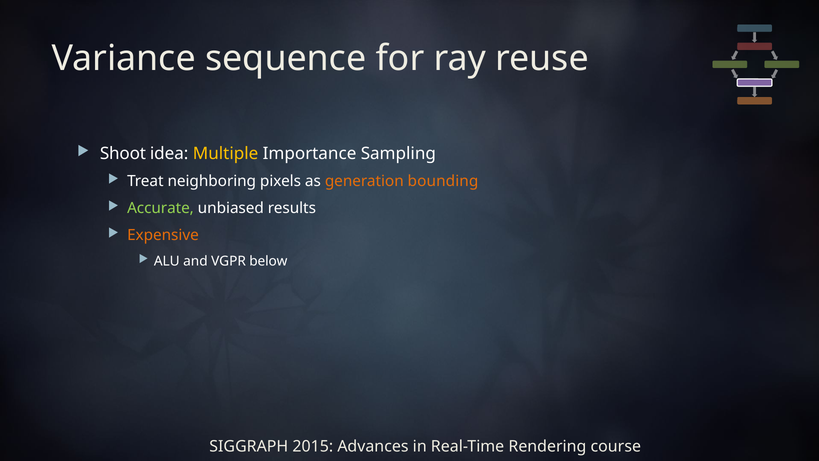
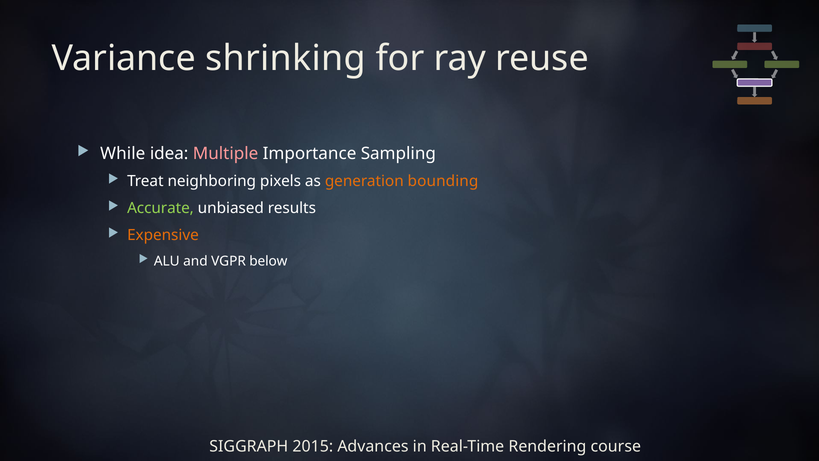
sequence: sequence -> shrinking
Shoot: Shoot -> While
Multiple colour: yellow -> pink
